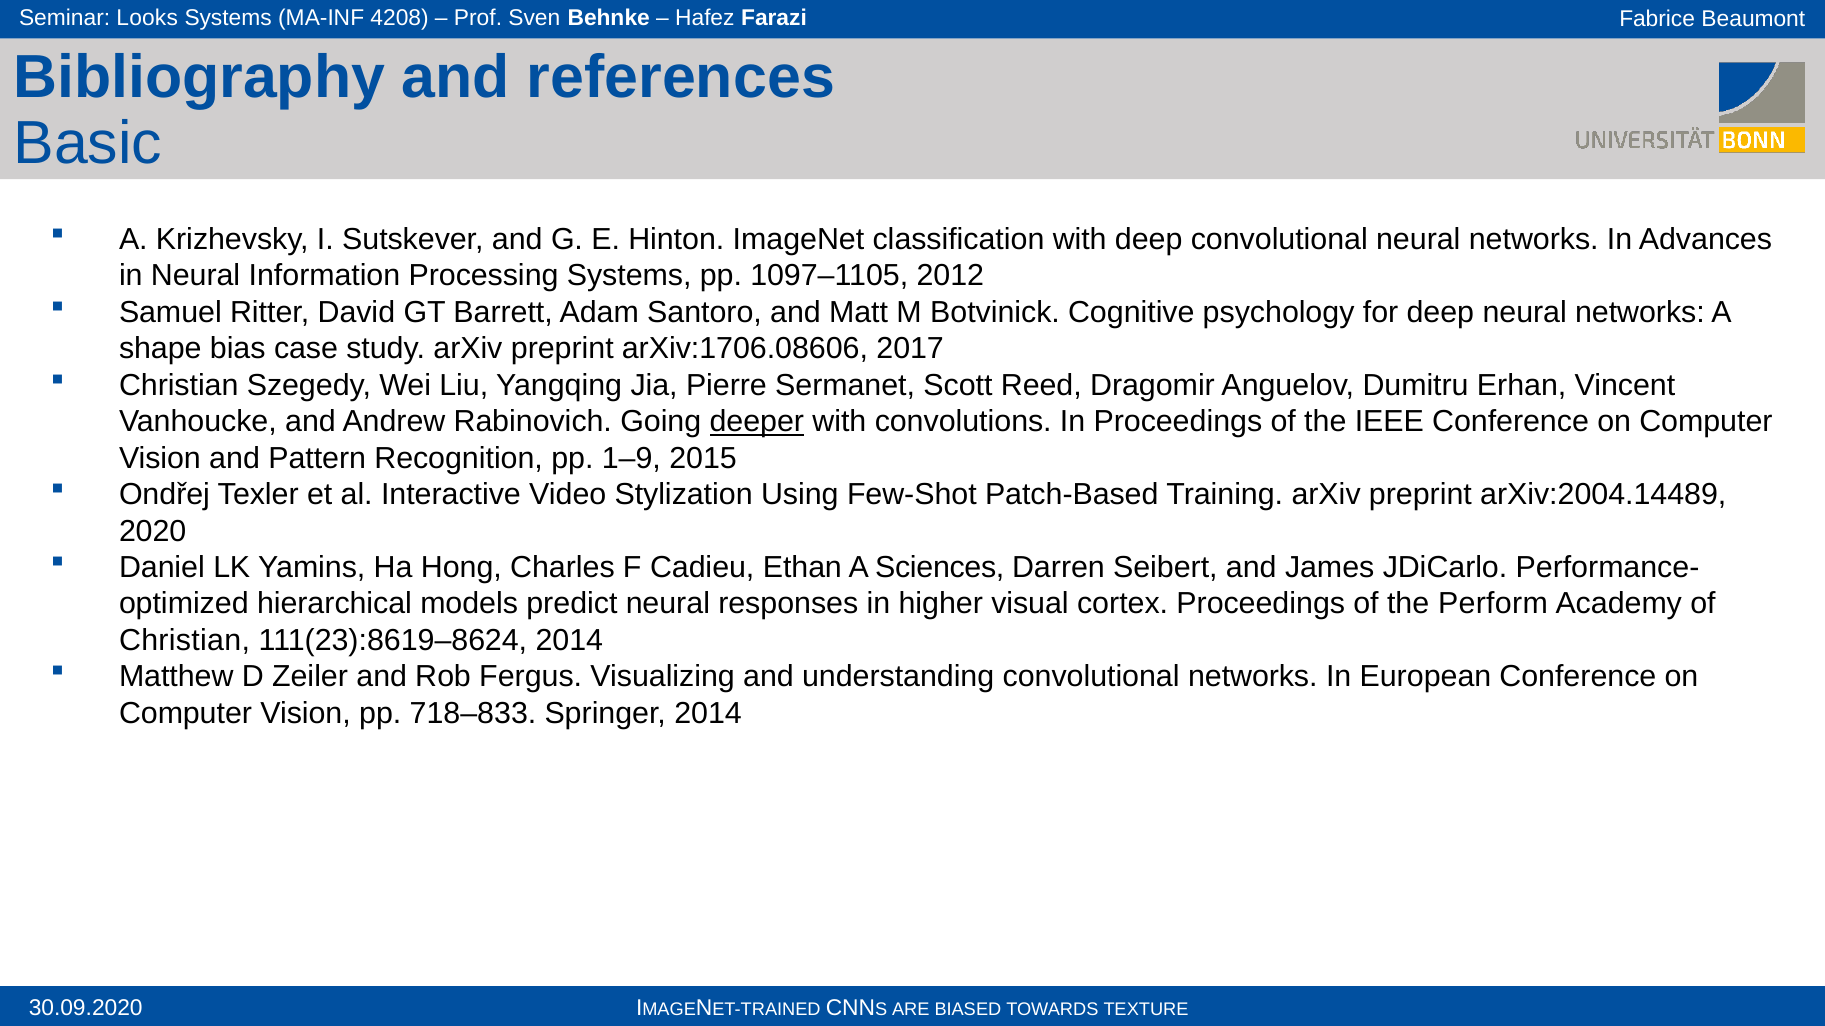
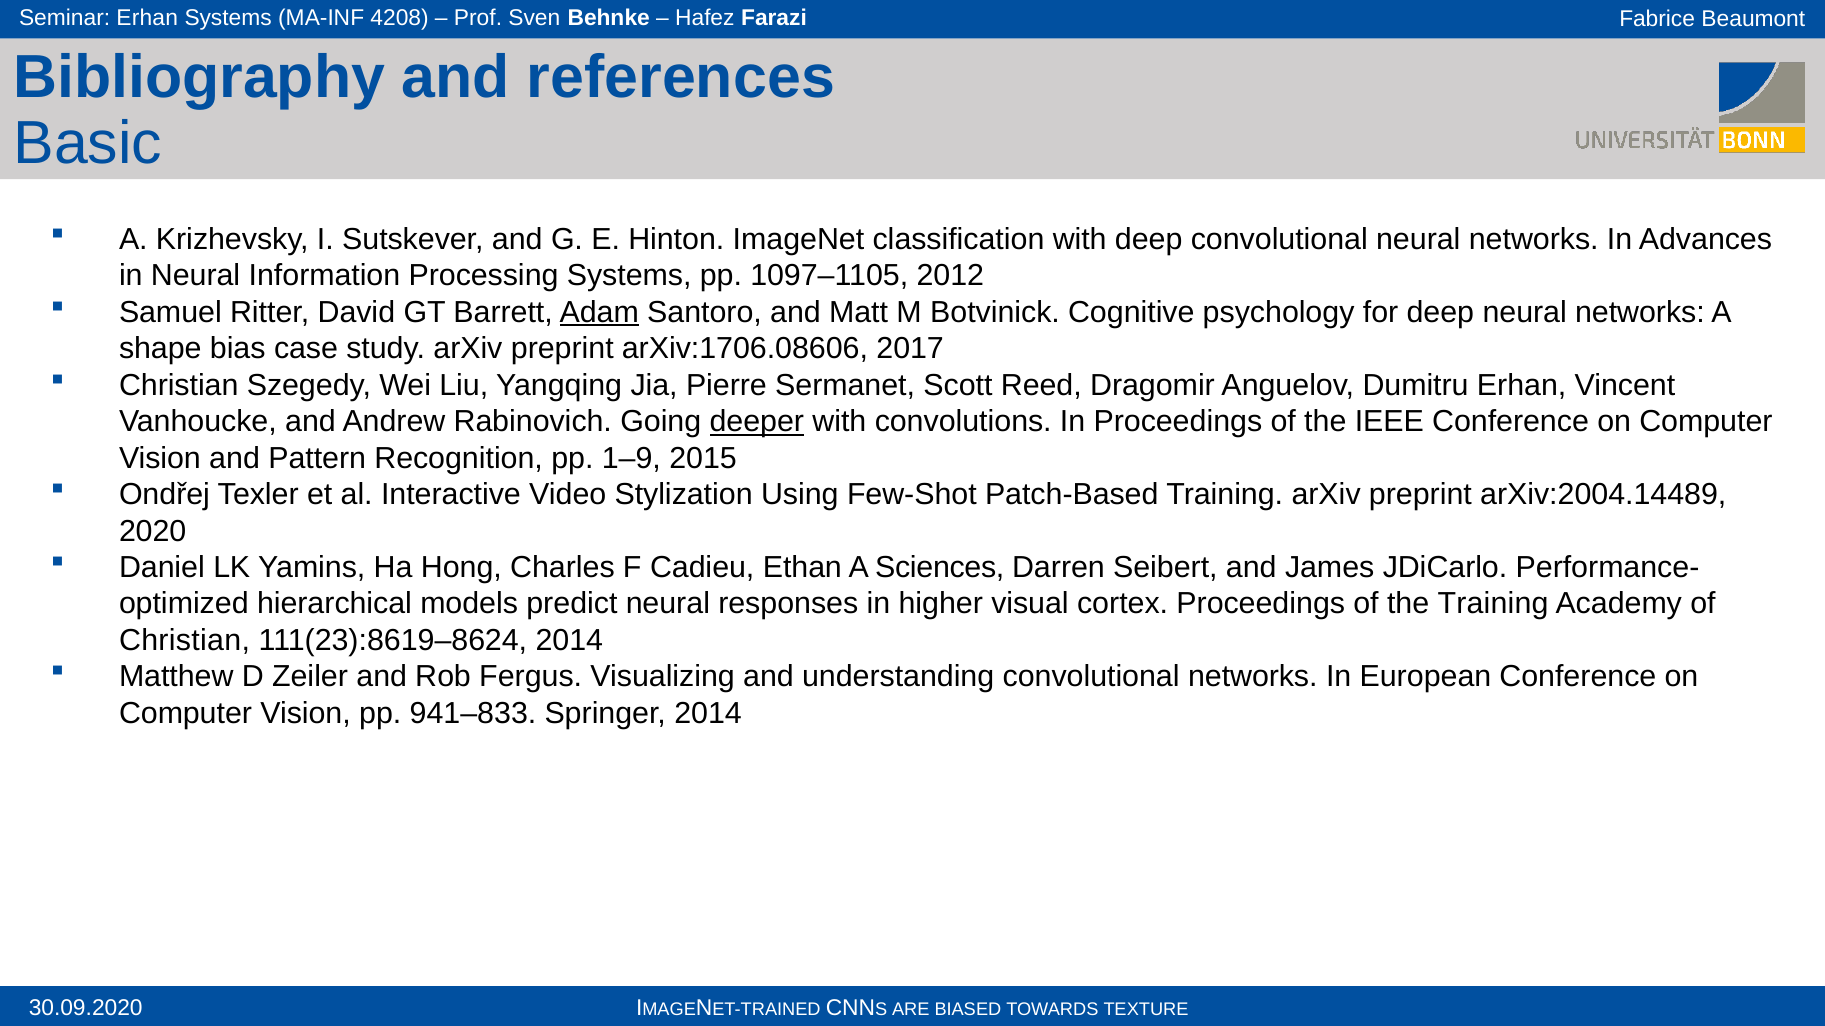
Looks at (147, 18): Looks -> Erhan
Adam underline: none -> present
the Perform: Perform -> Training
718–833: 718–833 -> 941–833
